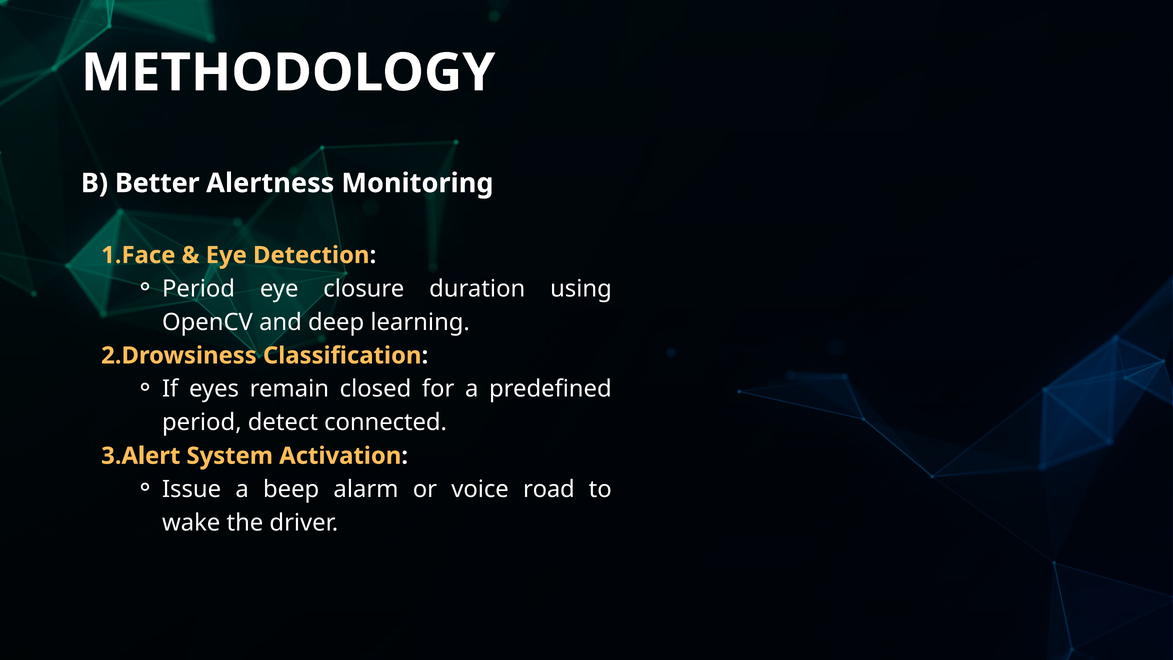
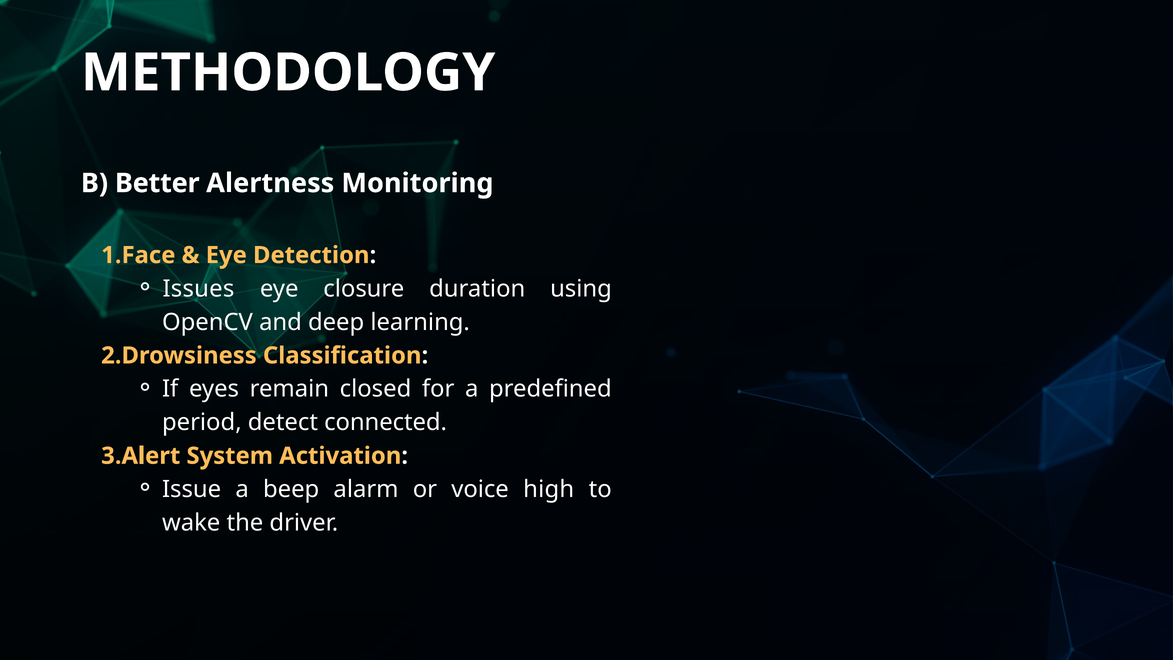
Period at (199, 289): Period -> Issues
road: road -> high
